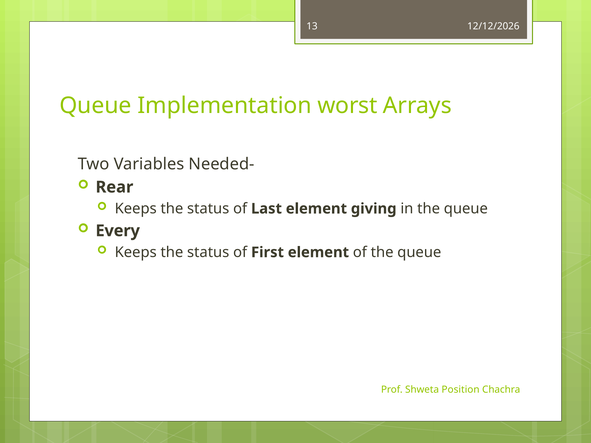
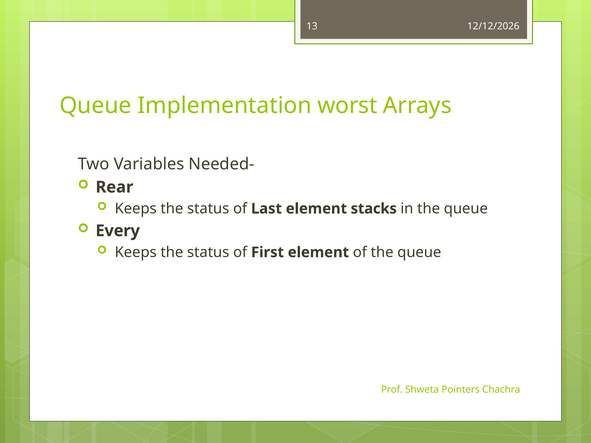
giving: giving -> stacks
Position: Position -> Pointers
